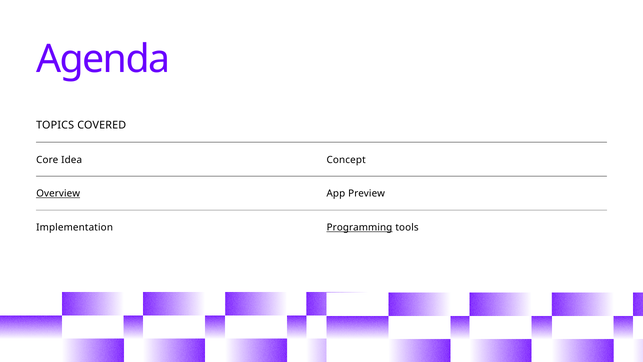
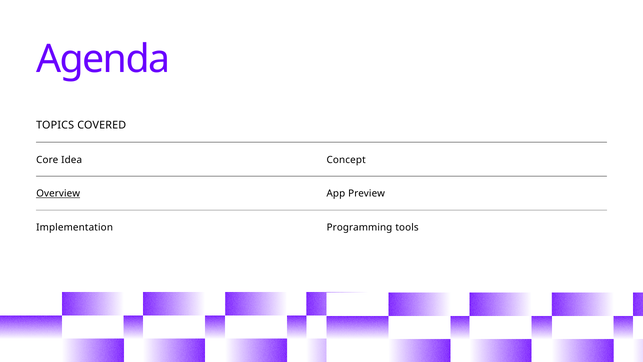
Programming underline: present -> none
